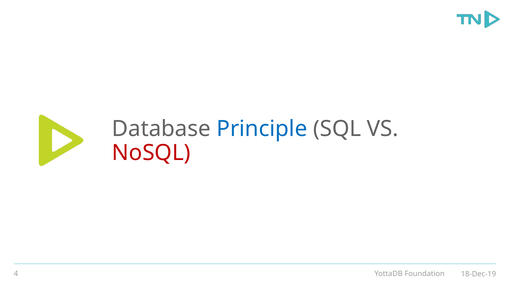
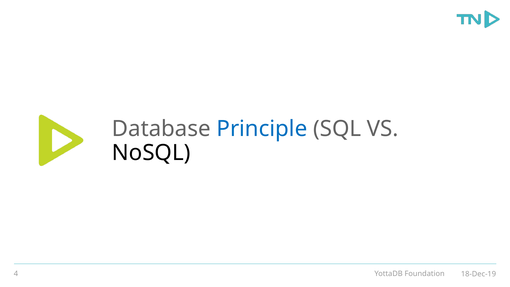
NoSQL colour: red -> black
